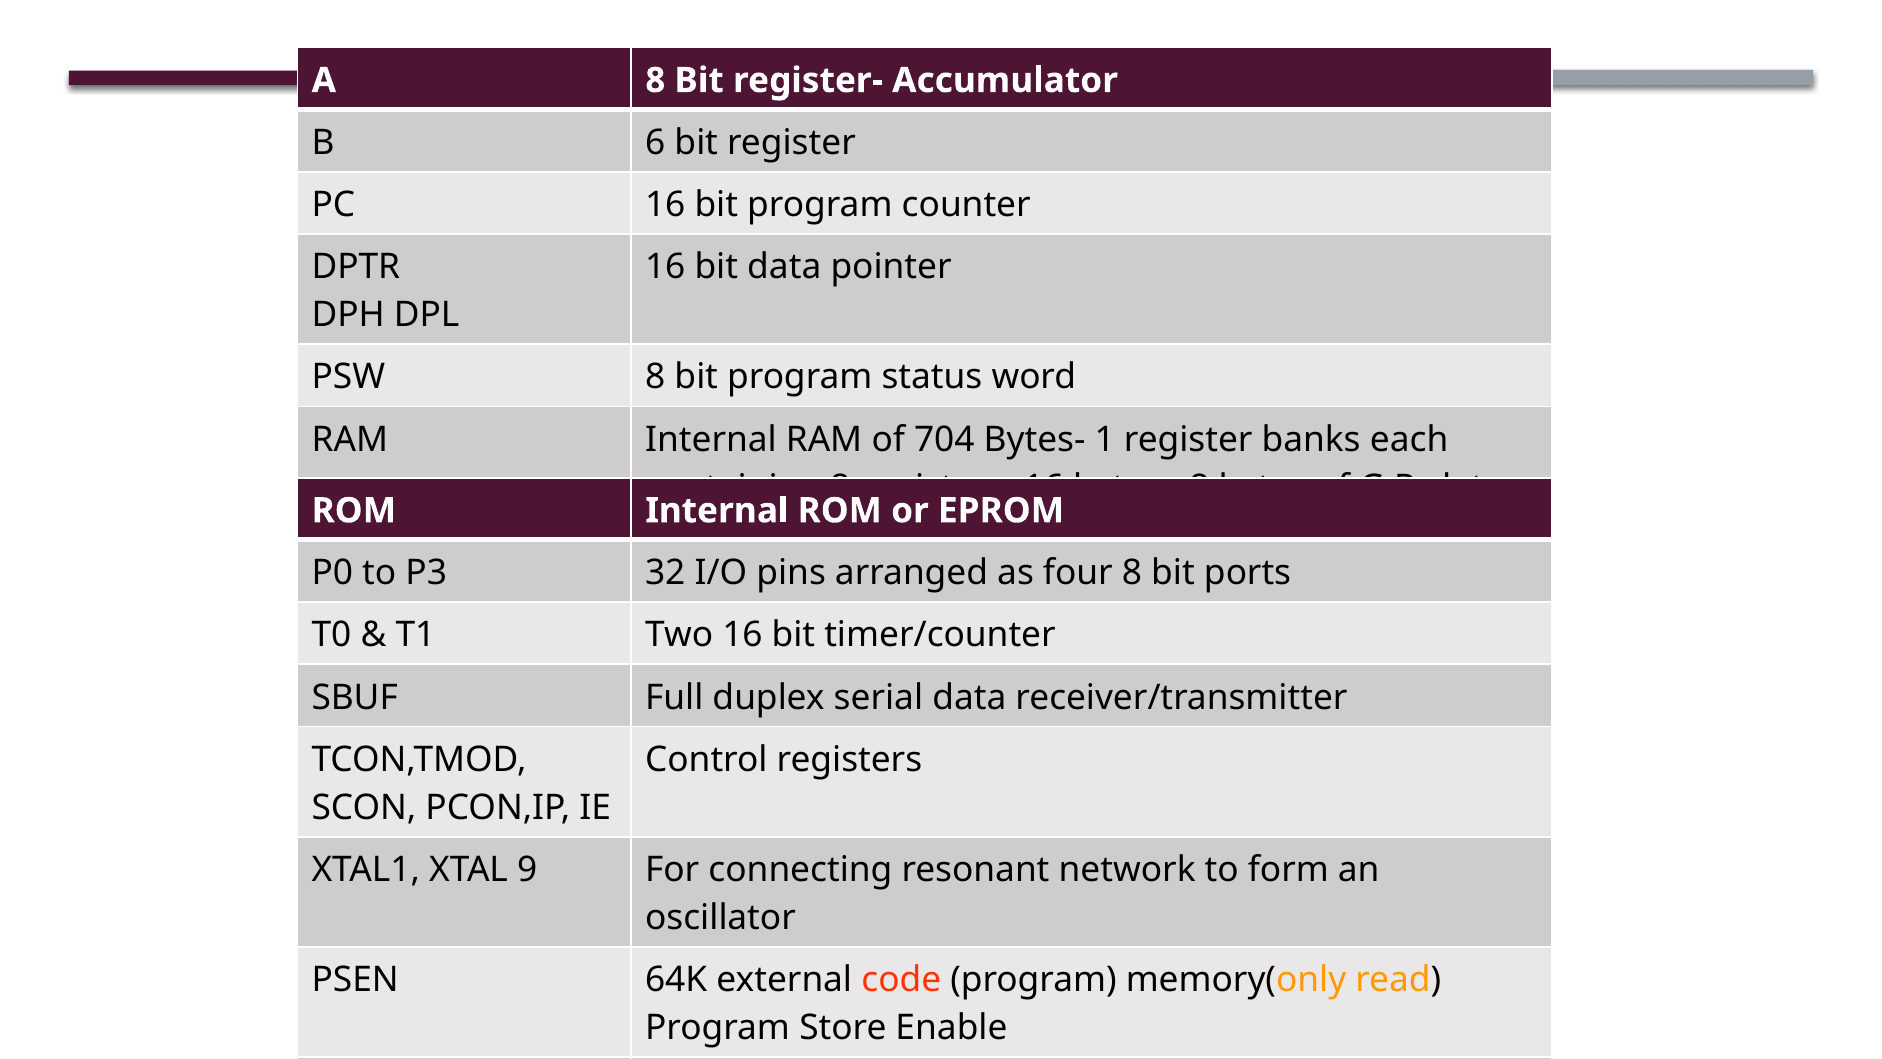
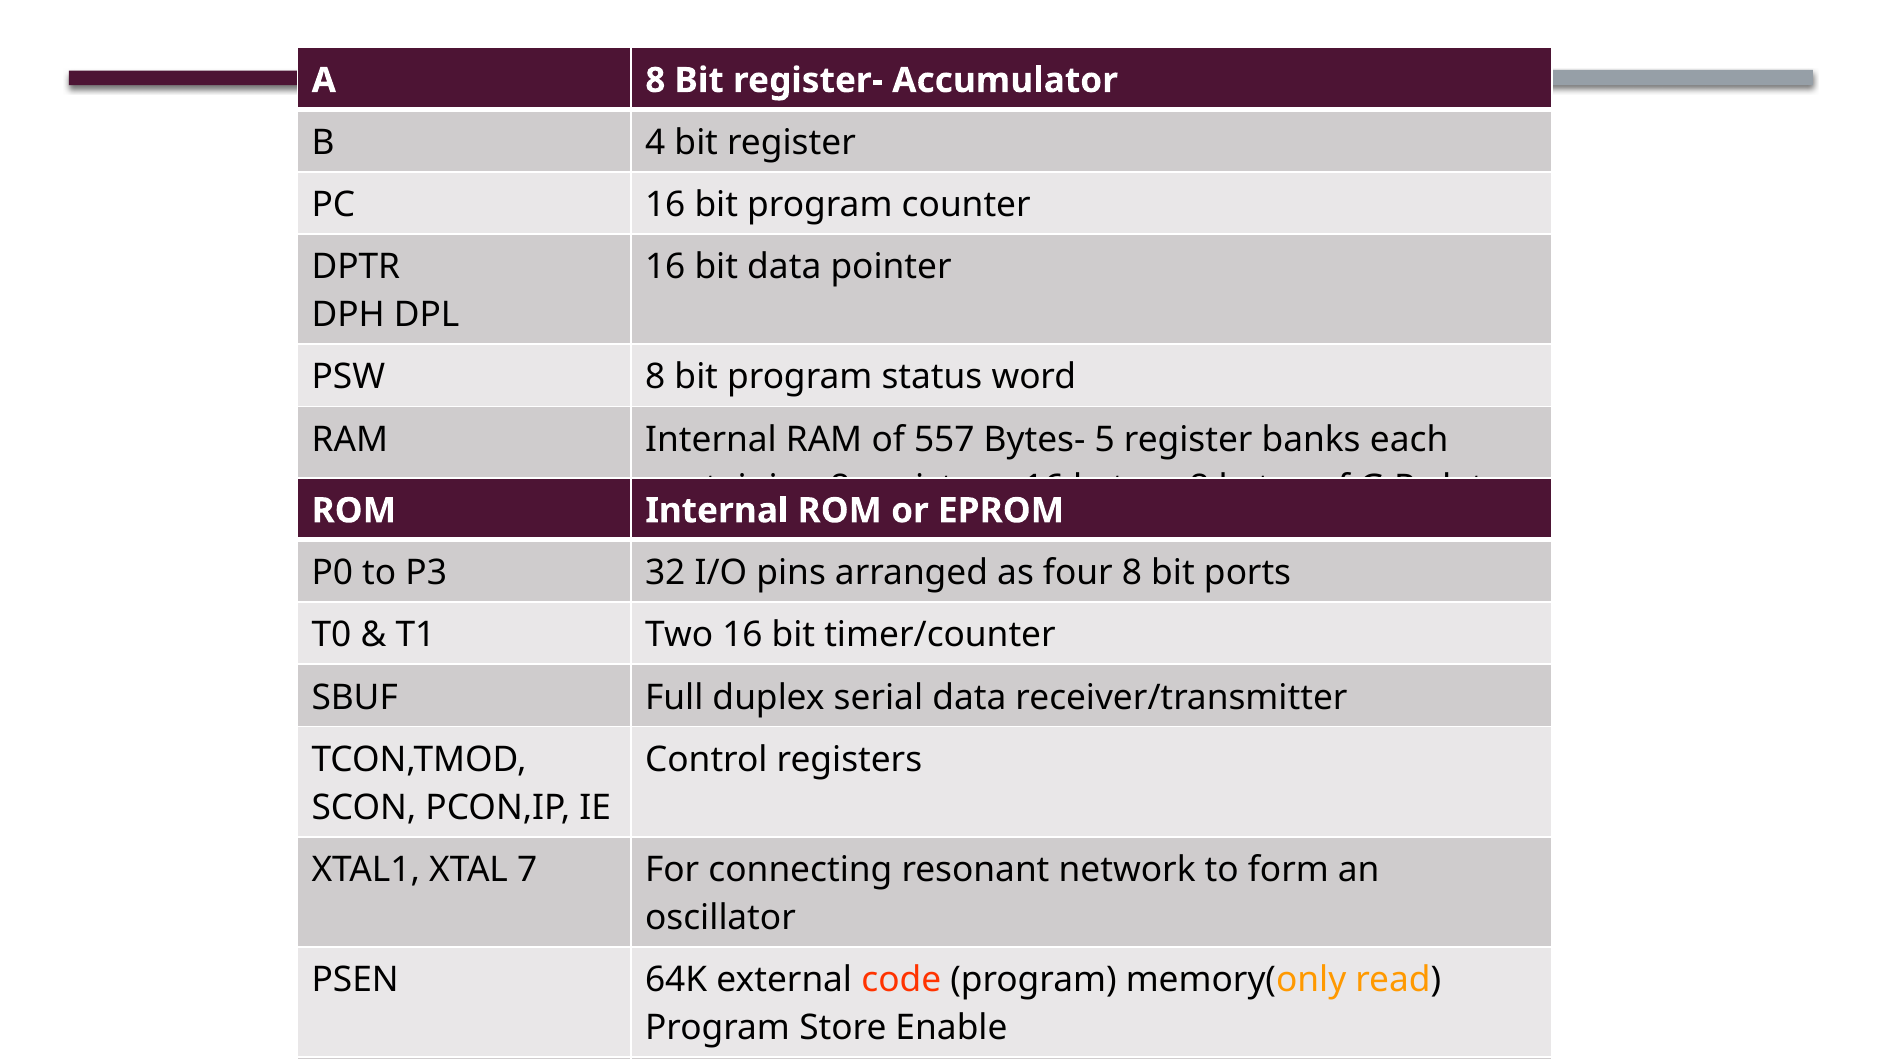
6: 6 -> 4
704: 704 -> 557
1: 1 -> 5
9: 9 -> 7
